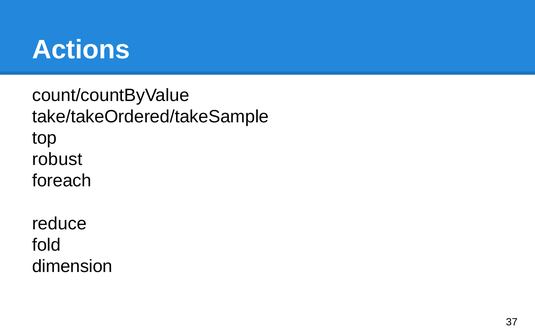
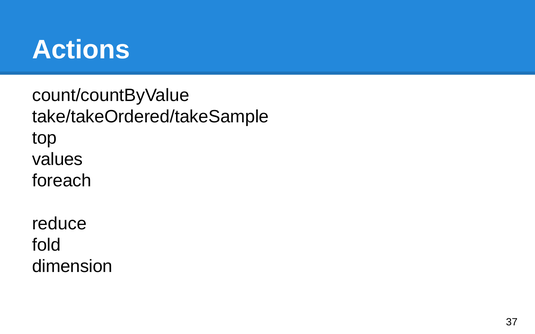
robust: robust -> values
